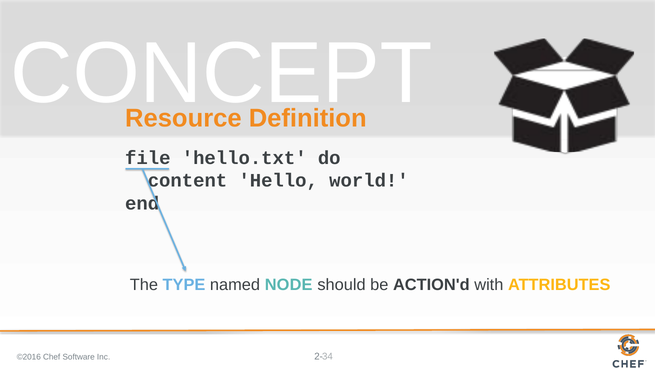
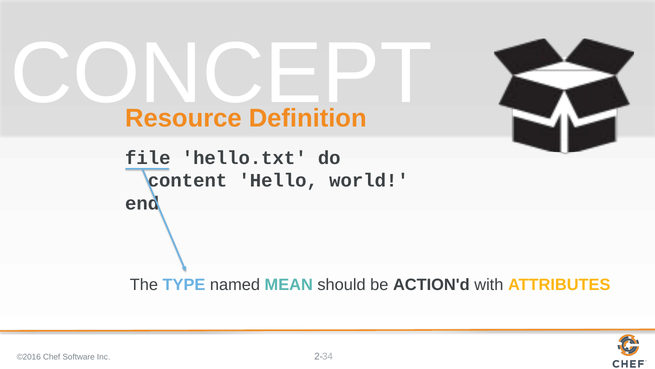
NODE: NODE -> MEAN
